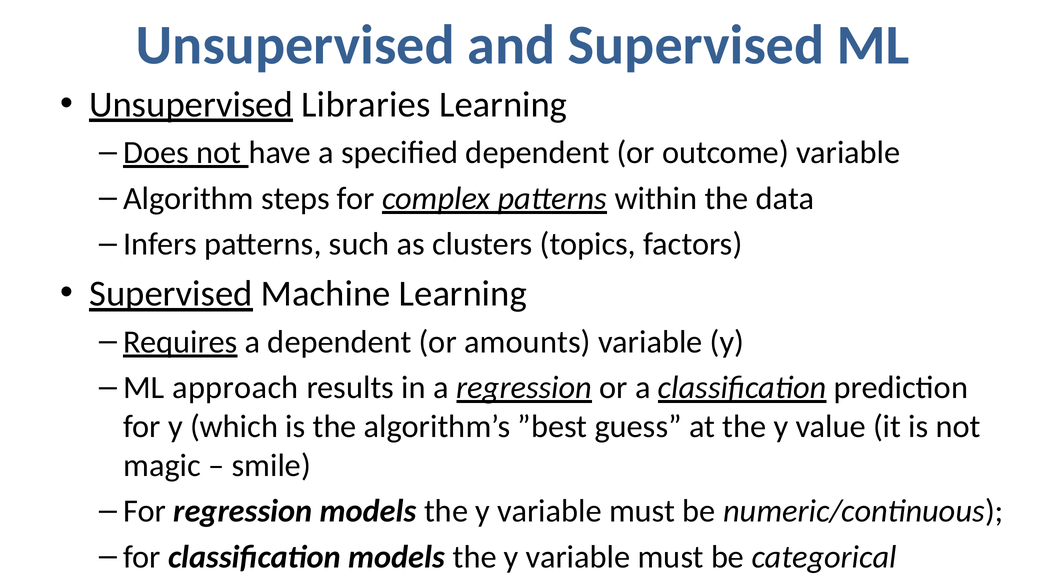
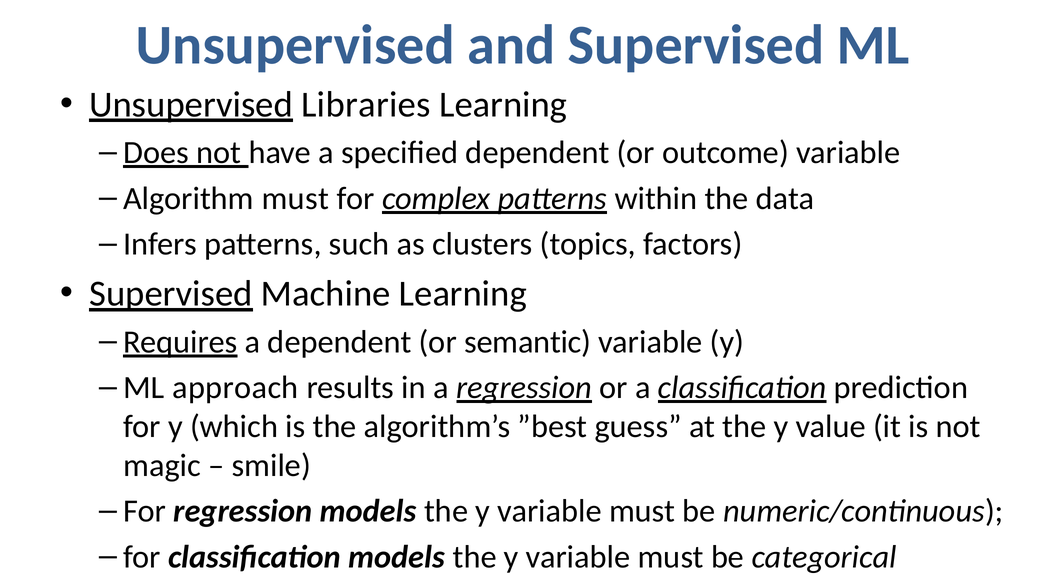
Algorithm steps: steps -> must
amounts: amounts -> semantic
